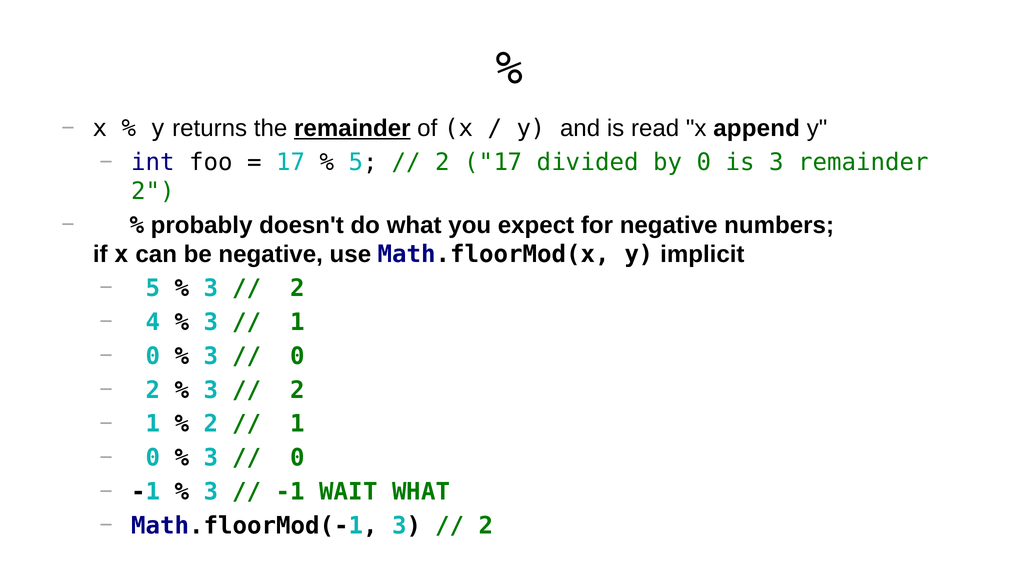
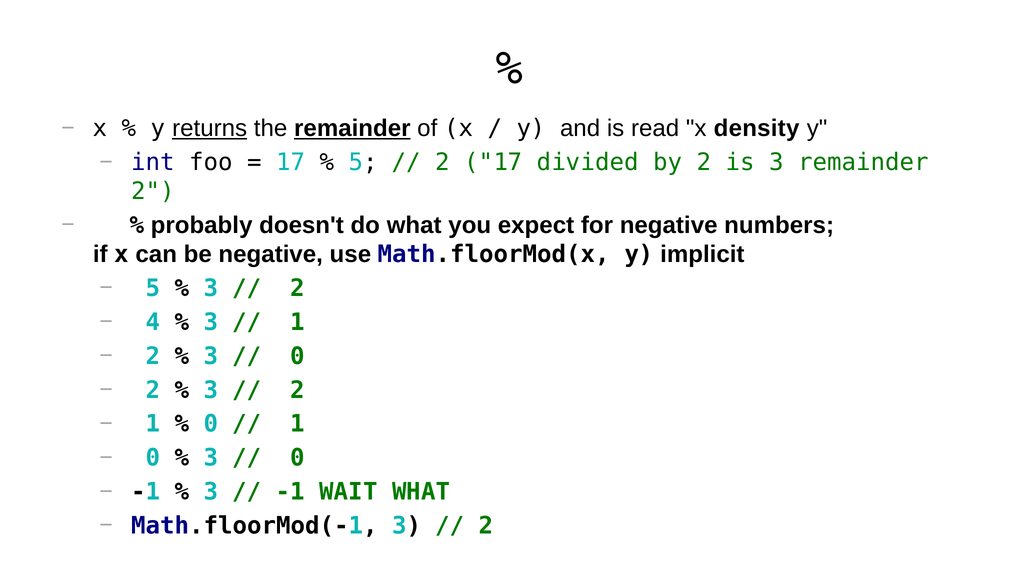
returns underline: none -> present
append: append -> density
by 0: 0 -> 2
0 at (153, 356): 0 -> 2
2 at (211, 424): 2 -> 0
